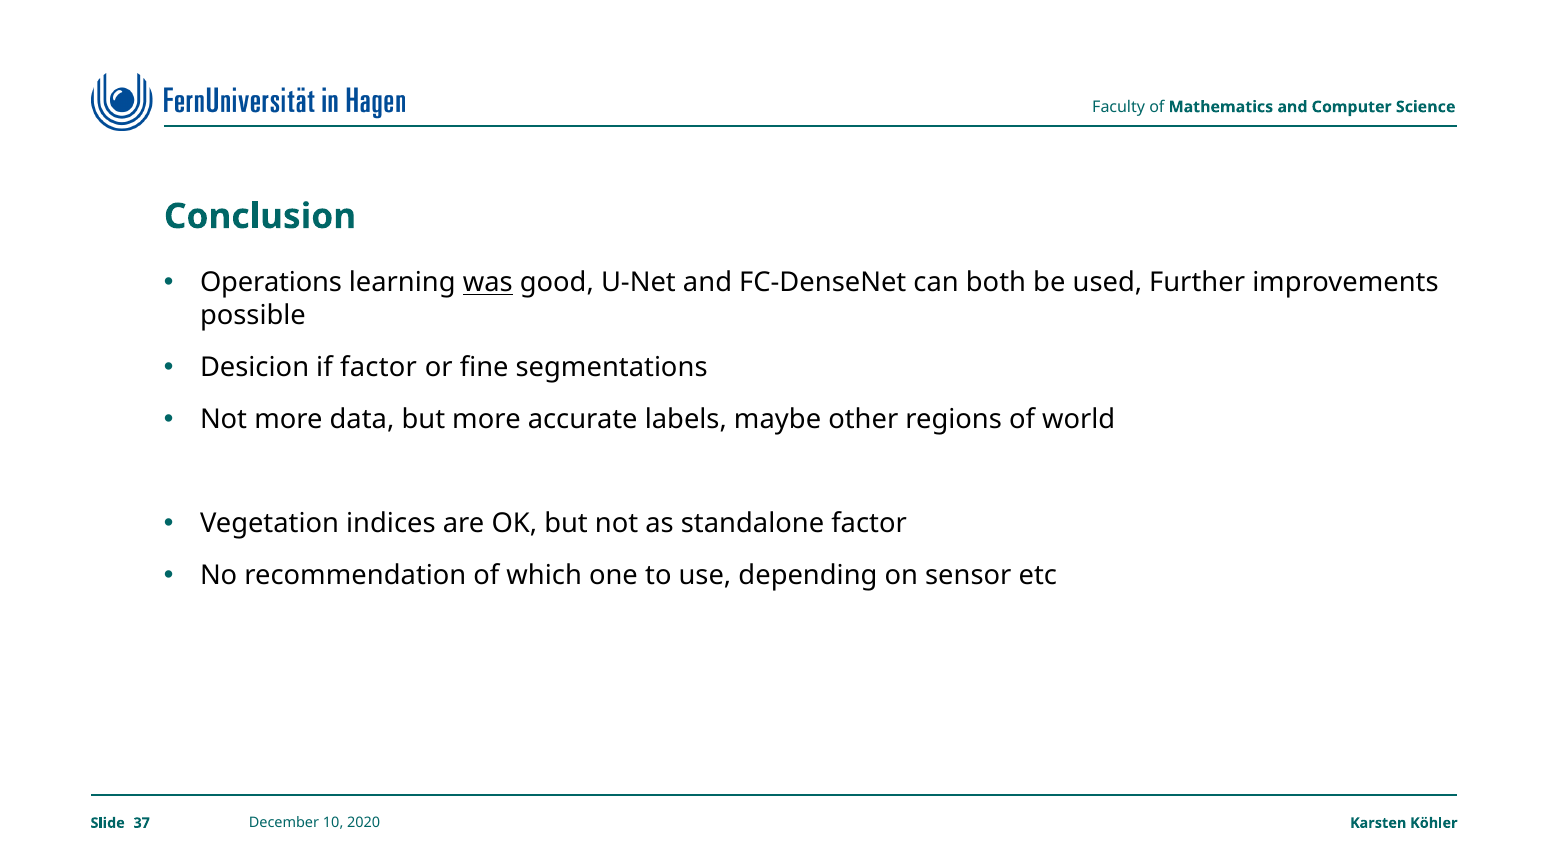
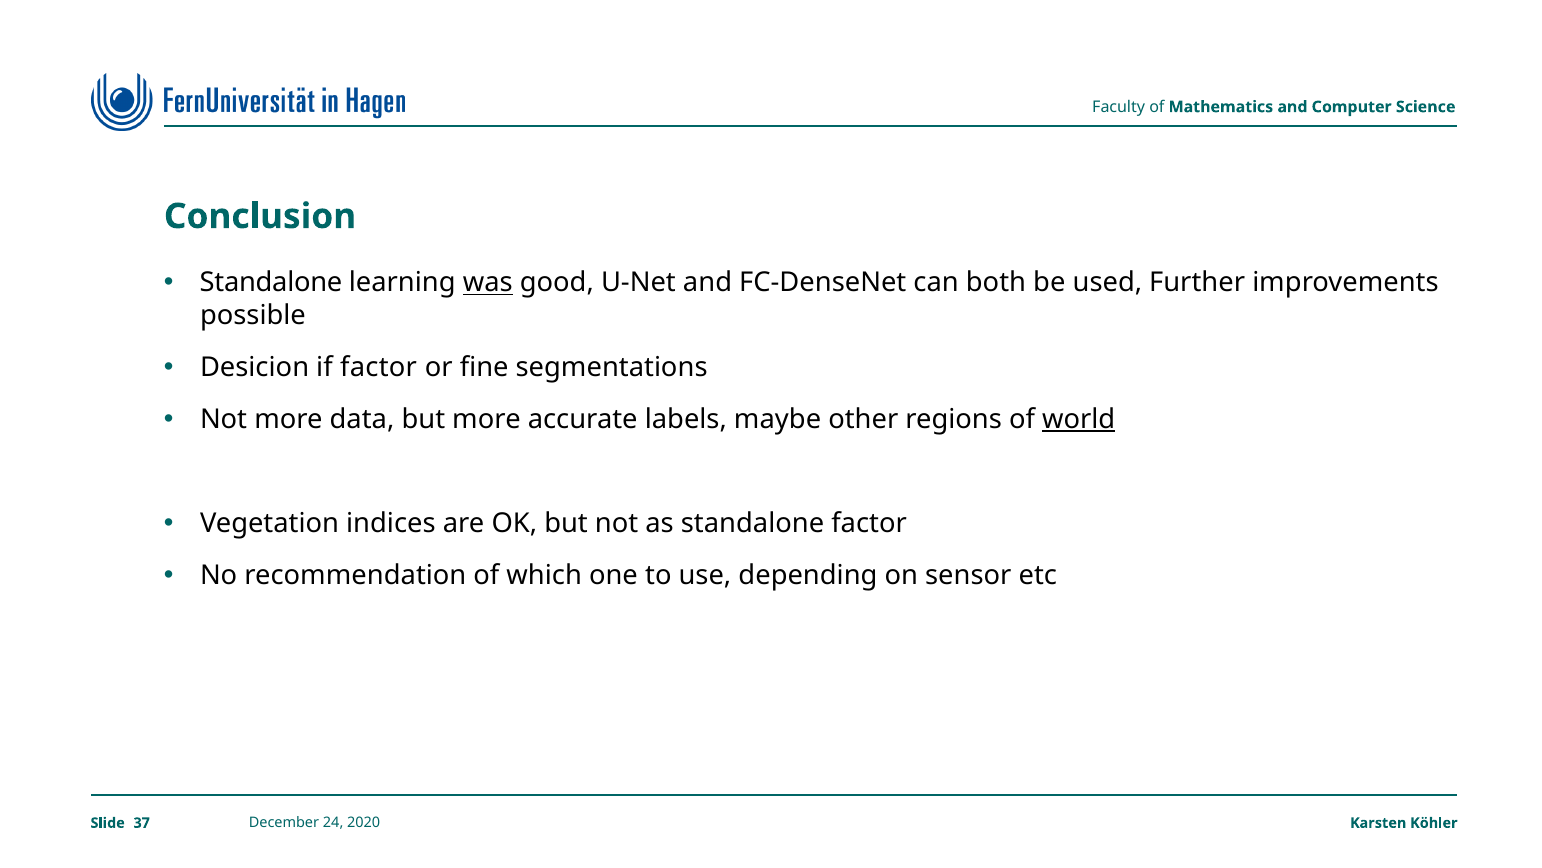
Operations at (271, 282): Operations -> Standalone
world underline: none -> present
10: 10 -> 24
